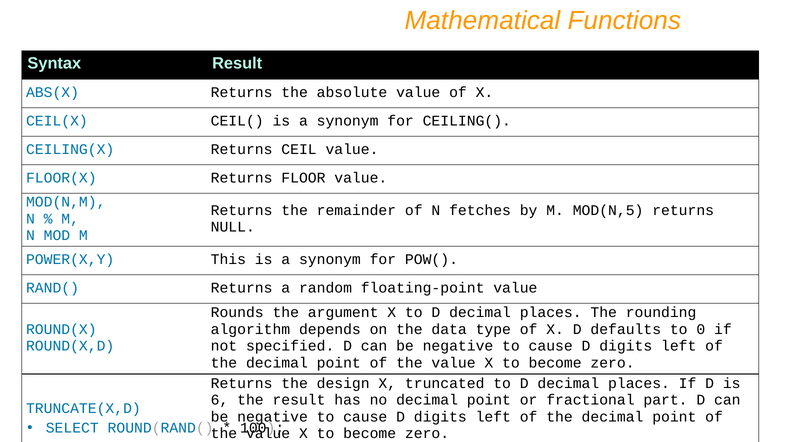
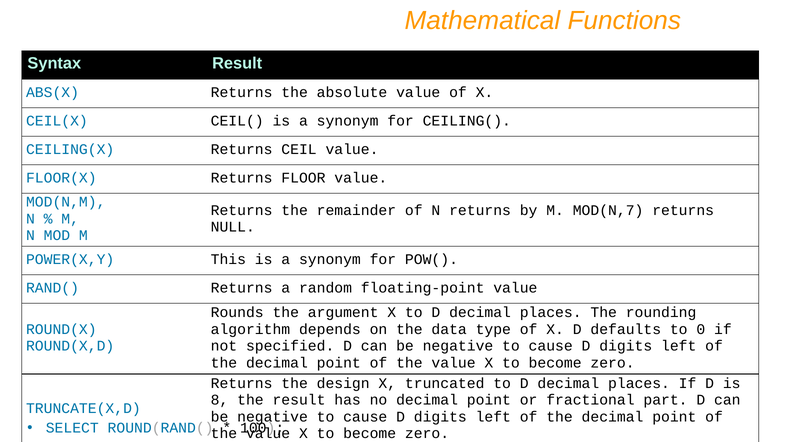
N fetches: fetches -> returns
MOD(N,5: MOD(N,5 -> MOD(N,7
6: 6 -> 8
